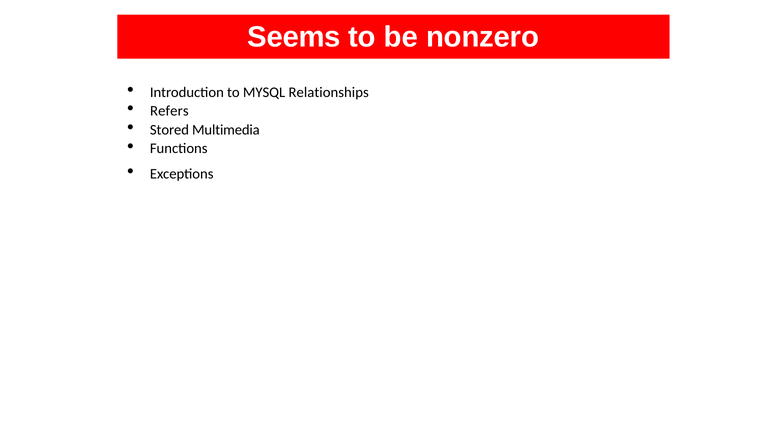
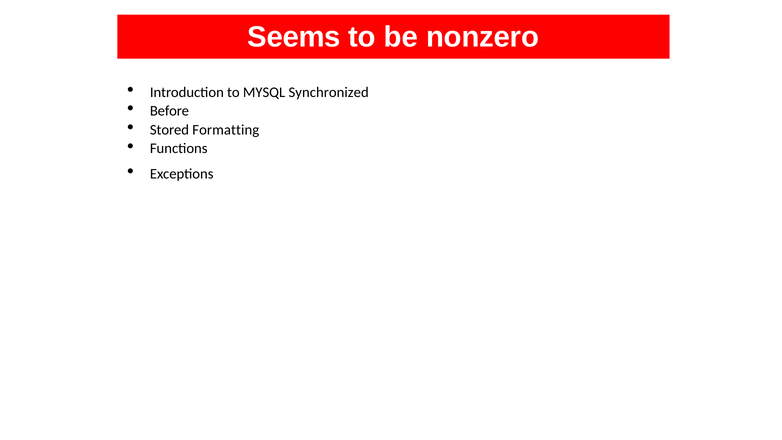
Relationships: Relationships -> Synchronized
Refers: Refers -> Before
Multimedia: Multimedia -> Formatting
